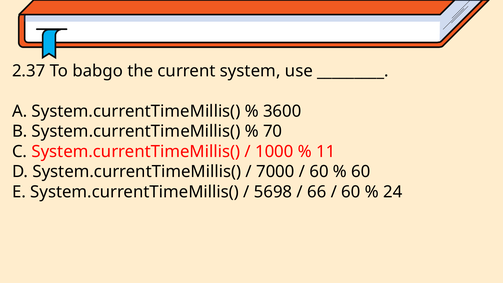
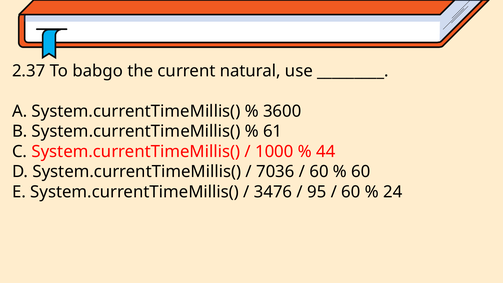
system: system -> natural
70: 70 -> 61
11: 11 -> 44
7000: 7000 -> 7036
5698: 5698 -> 3476
66: 66 -> 95
